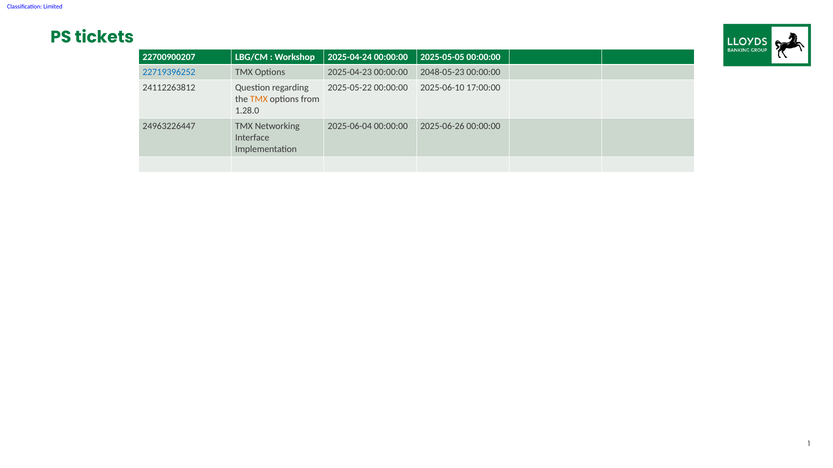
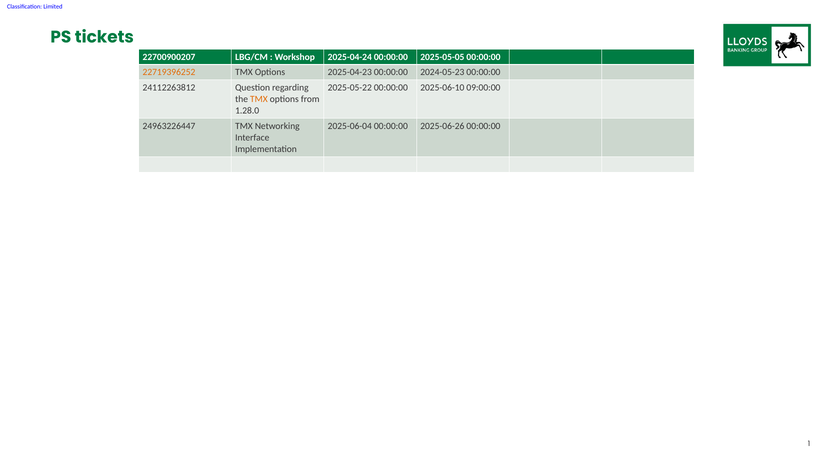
22719396252 colour: blue -> orange
2048-05-23: 2048-05-23 -> 2024-05-23
17:00:00: 17:00:00 -> 09:00:00
